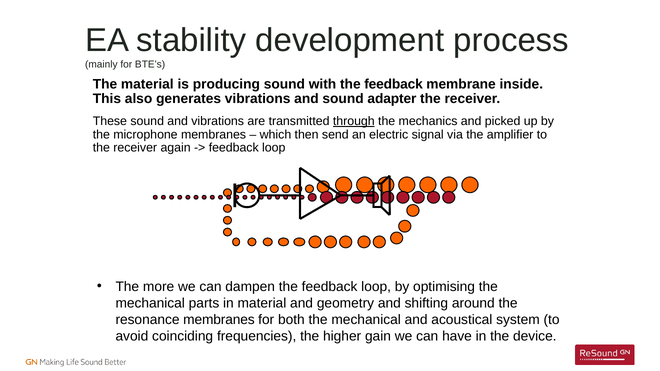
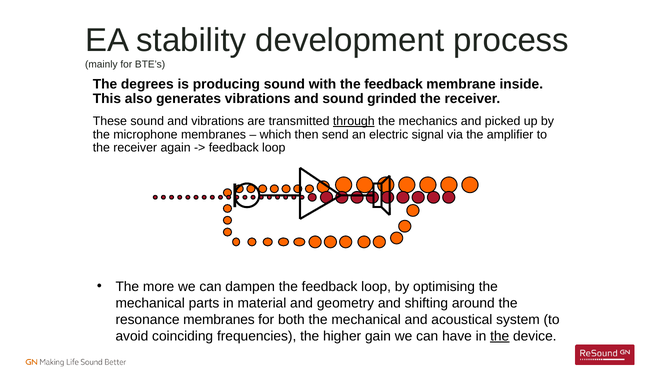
The material: material -> degrees
adapter: adapter -> grinded
the at (500, 336) underline: none -> present
